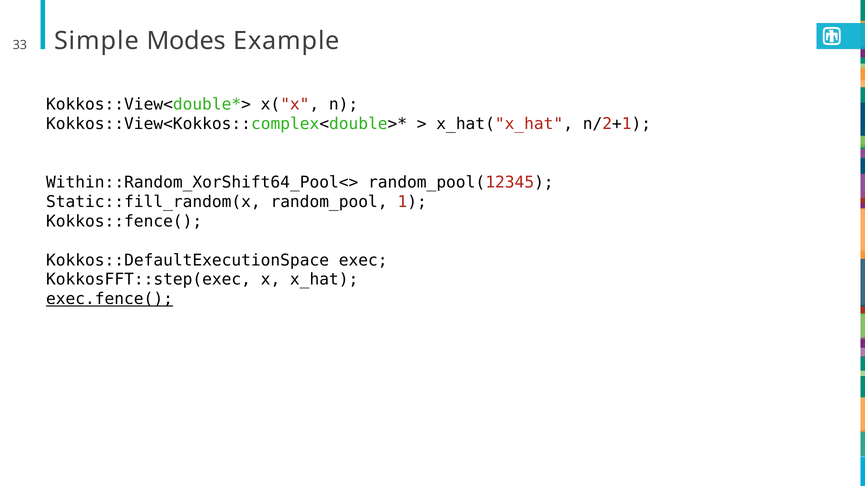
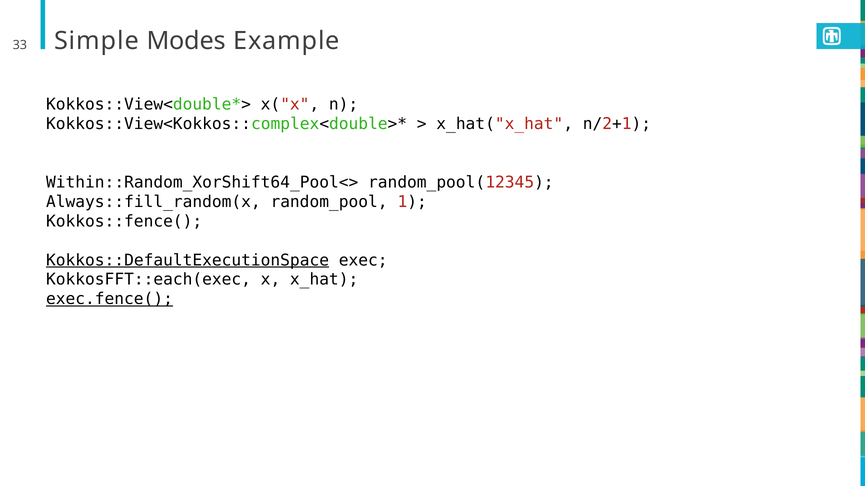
Static::fill_random(x: Static::fill_random(x -> Always::fill_random(x
Kokkos::DefaultExecutionSpace underline: none -> present
KokkosFFT::step(exec: KokkosFFT::step(exec -> KokkosFFT::each(exec
